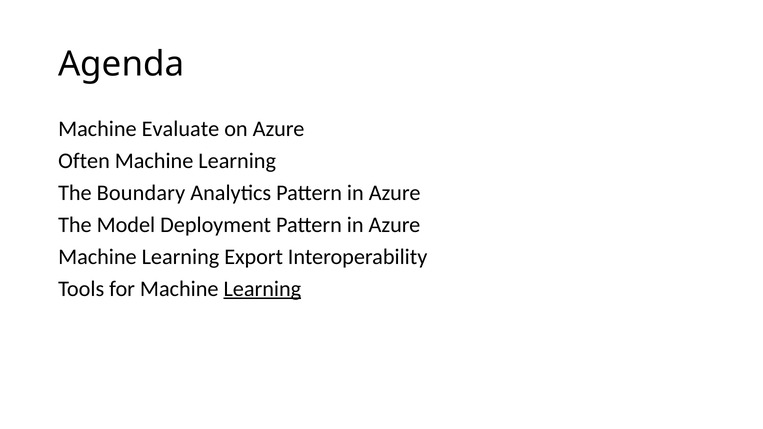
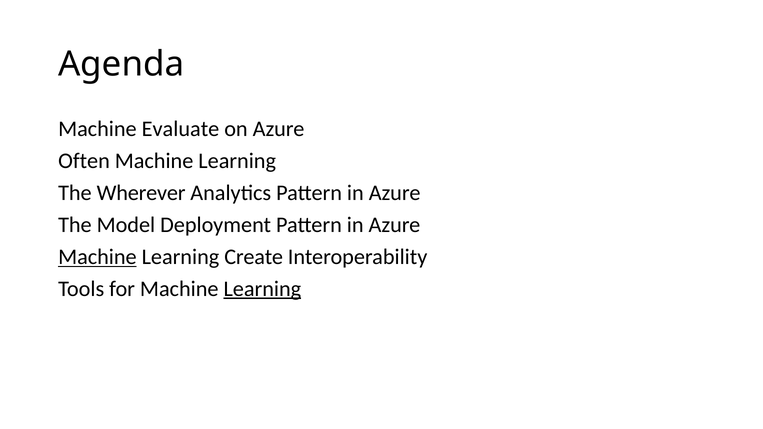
Boundary: Boundary -> Wherever
Machine at (97, 257) underline: none -> present
Export: Export -> Create
